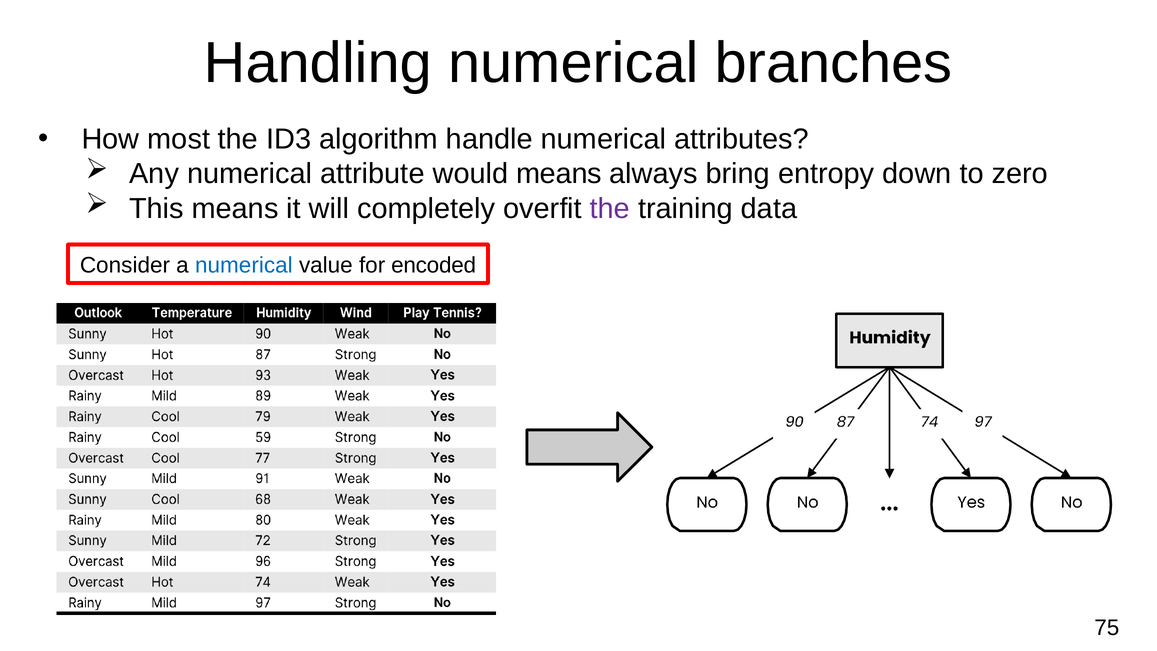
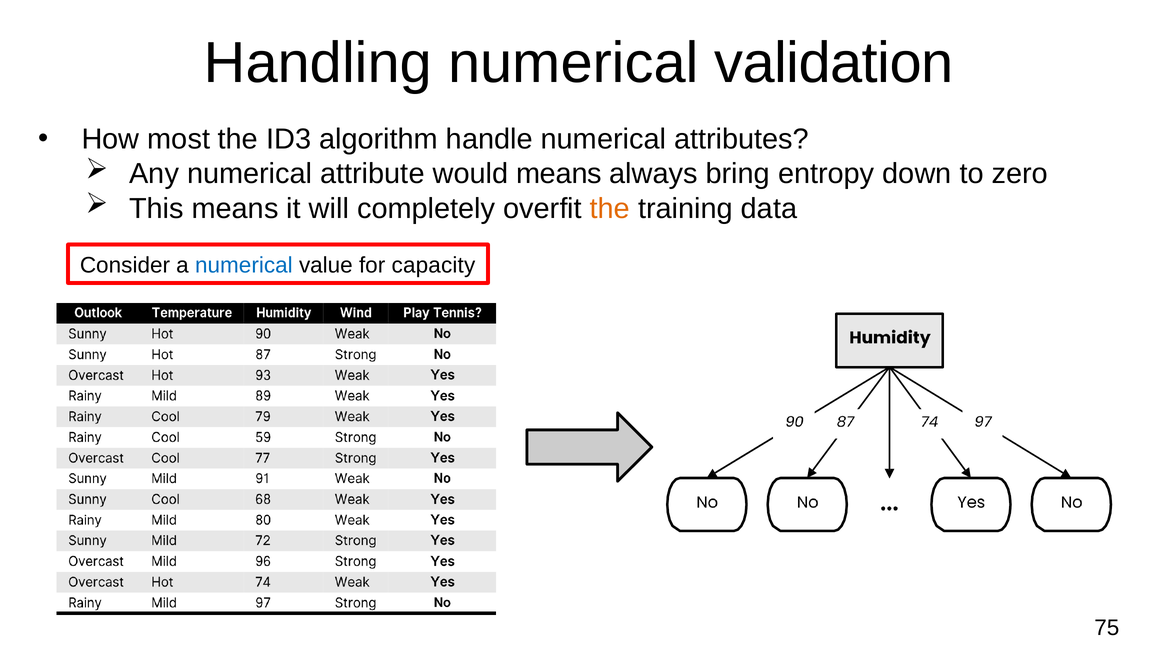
branches: branches -> validation
the at (610, 209) colour: purple -> orange
encoded: encoded -> capacity
